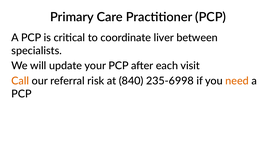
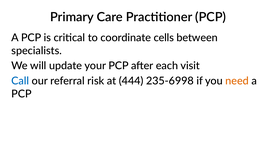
liver: liver -> cells
Call colour: orange -> blue
840: 840 -> 444
